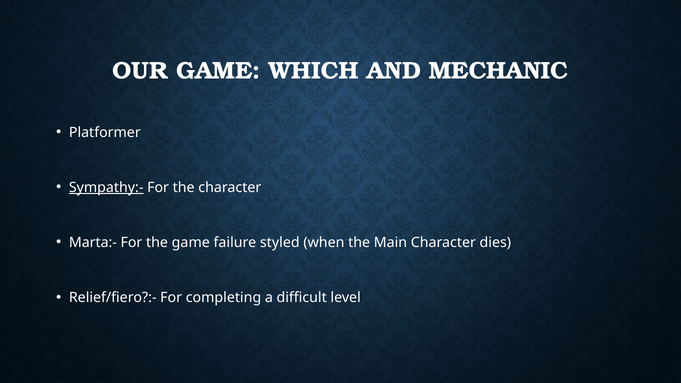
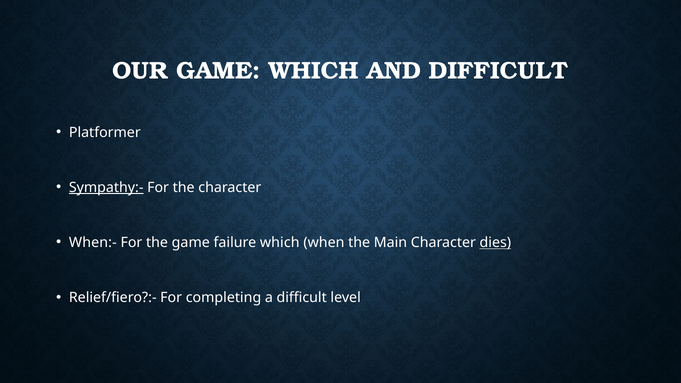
AND MECHANIC: MECHANIC -> DIFFICULT
Marta:-: Marta:- -> When:-
failure styled: styled -> which
dies underline: none -> present
